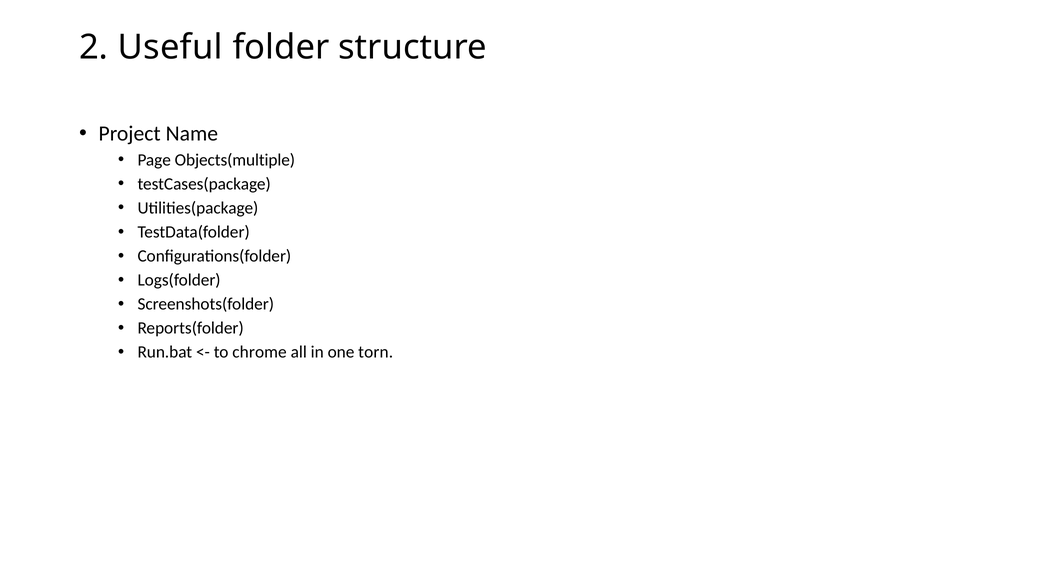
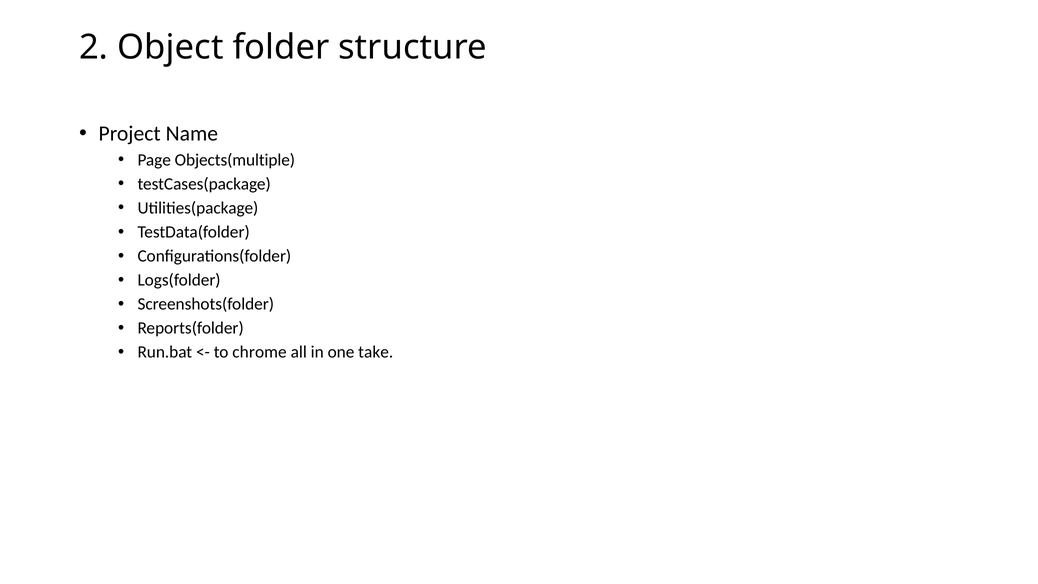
Useful: Useful -> Object
torn: torn -> take
